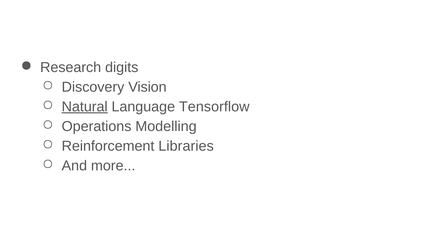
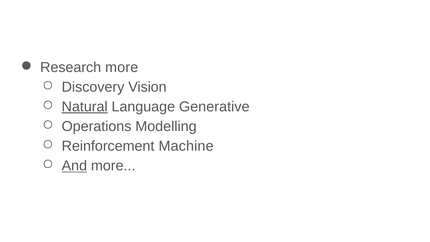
Research digits: digits -> more
Tensorflow: Tensorflow -> Generative
Libraries: Libraries -> Machine
And underline: none -> present
